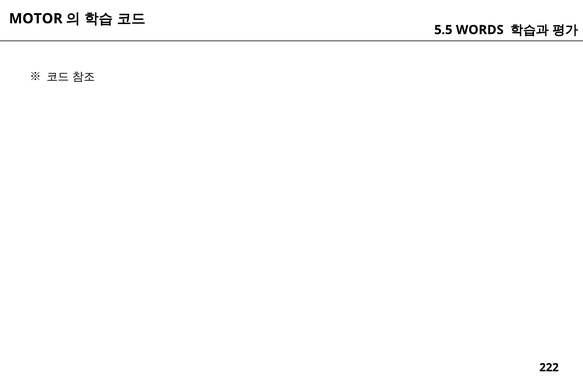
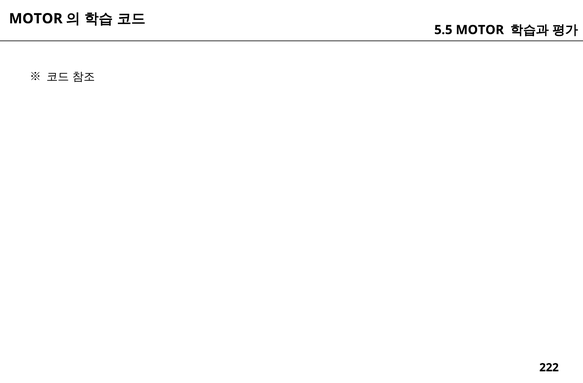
5.5 WORDS: WORDS -> MOTOR
